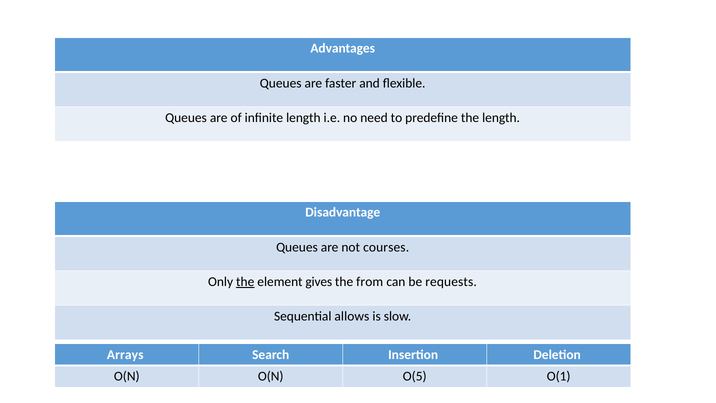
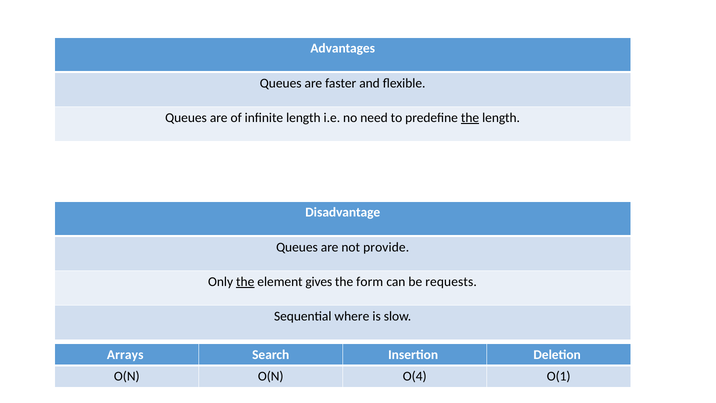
the at (470, 118) underline: none -> present
courses: courses -> provide
from: from -> form
allows: allows -> where
O(5: O(5 -> O(4
